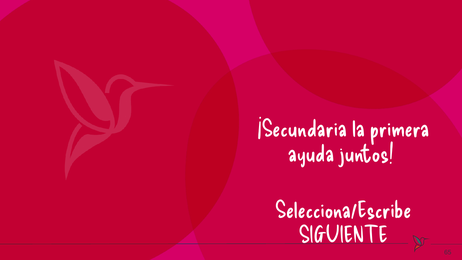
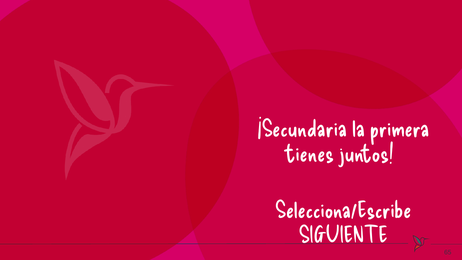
ayuda: ayuda -> tienes
